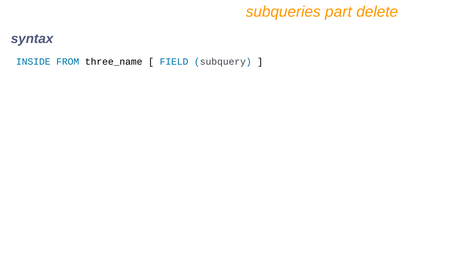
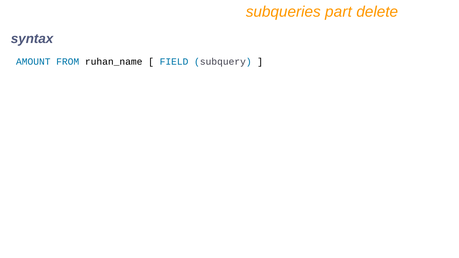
INSIDE: INSIDE -> AMOUNT
three_name: three_name -> ruhan_name
